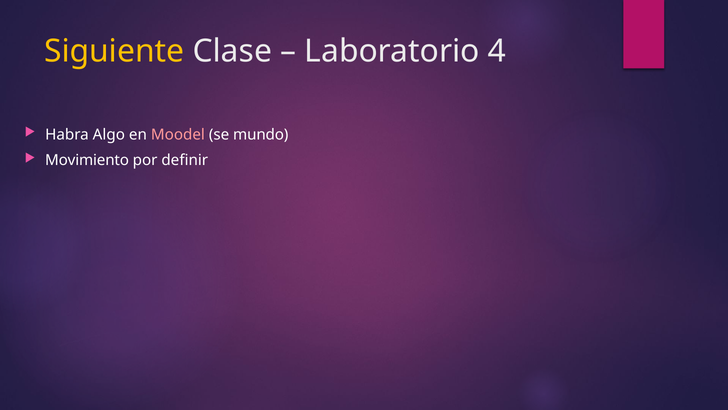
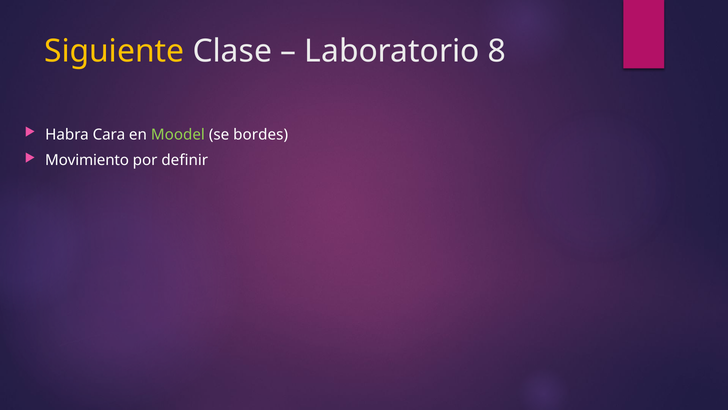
4: 4 -> 8
Algo: Algo -> Cara
Moodel colour: pink -> light green
mundo: mundo -> bordes
